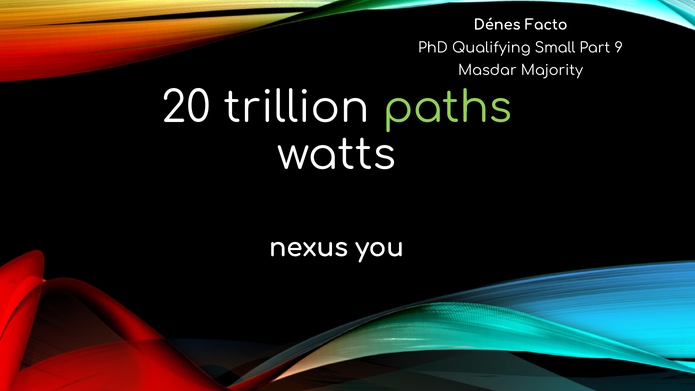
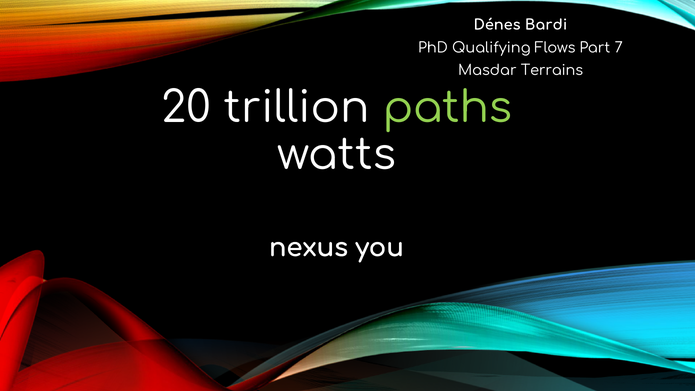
Facto: Facto -> Bardi
Small: Small -> Flows
9: 9 -> 7
Majority: Majority -> Terrains
